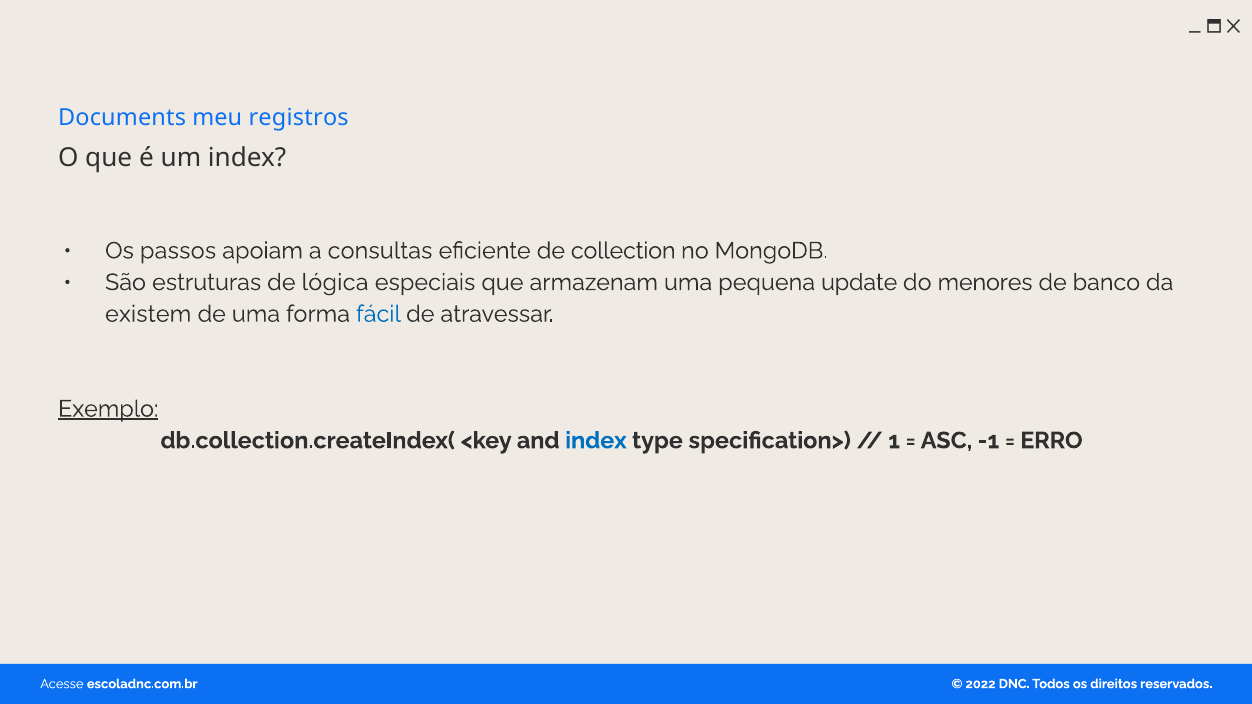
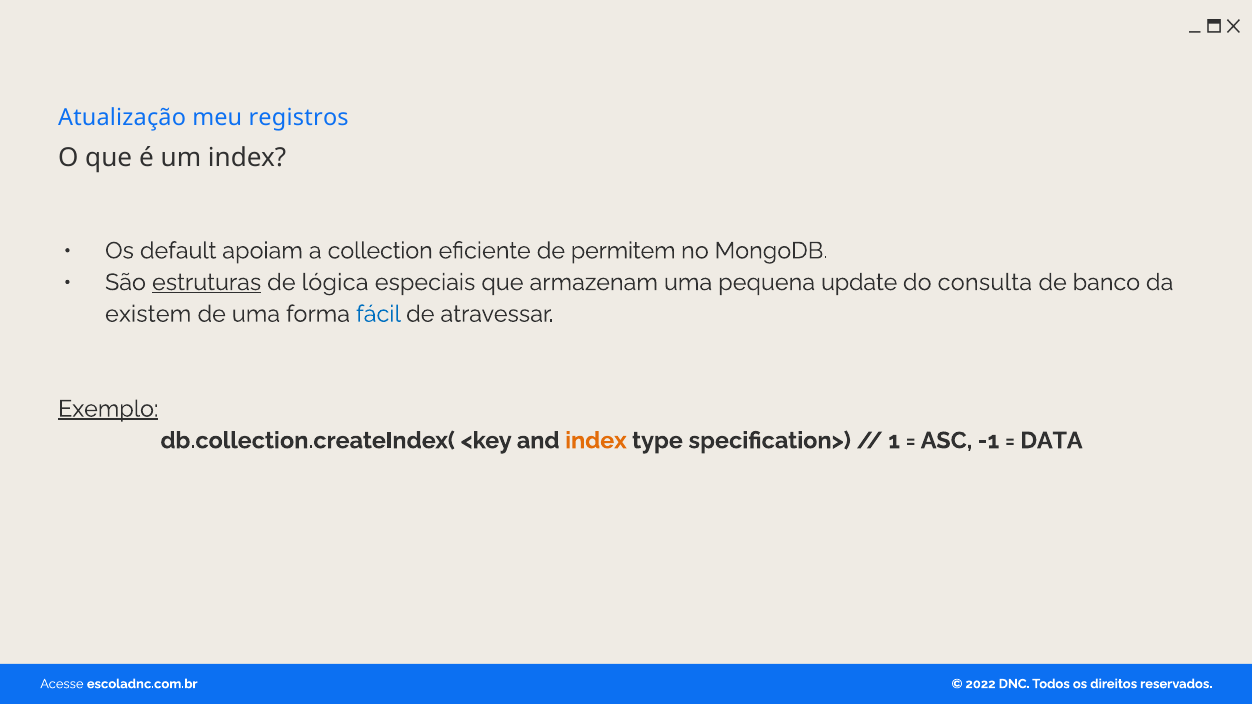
Documents: Documents -> Atualização
passos: passos -> default
consultas: consultas -> collection
collection: collection -> permitem
estruturas underline: none -> present
menores: menores -> consulta
index at (596, 441) colour: blue -> orange
ERRO: ERRO -> DATA
